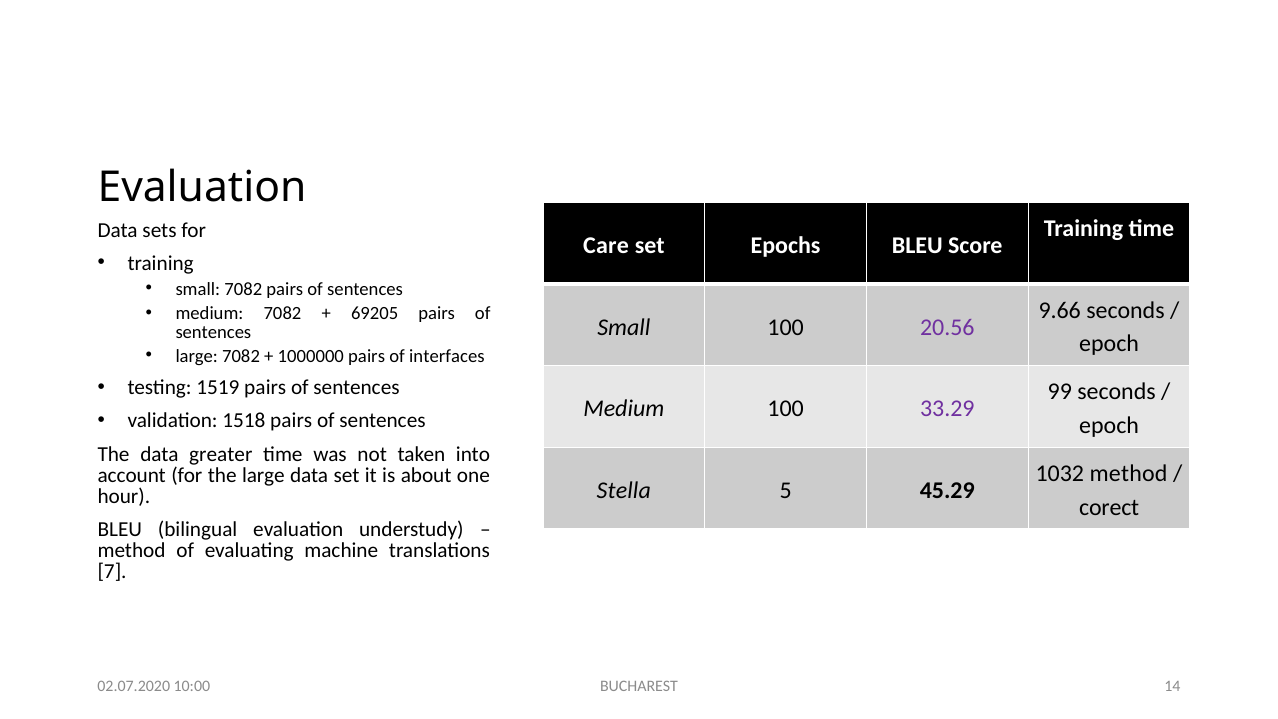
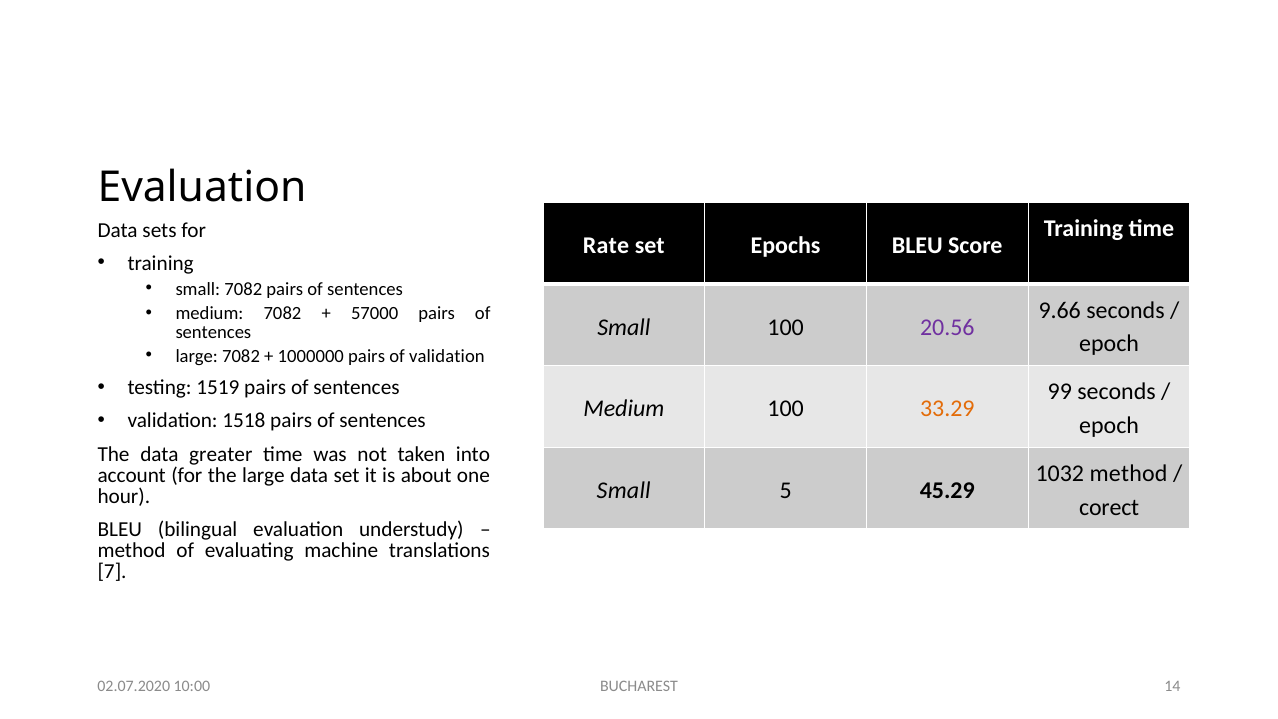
Care: Care -> Rate
69205: 69205 -> 57000
of interfaces: interfaces -> validation
33.29 colour: purple -> orange
Stella at (624, 490): Stella -> Small
